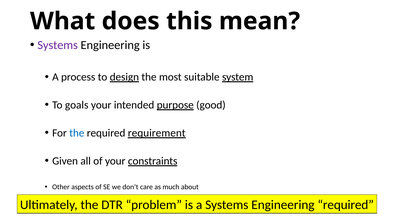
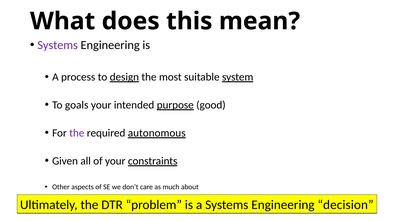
the at (77, 133) colour: blue -> purple
requirement: requirement -> autonomous
Engineering required: required -> decision
